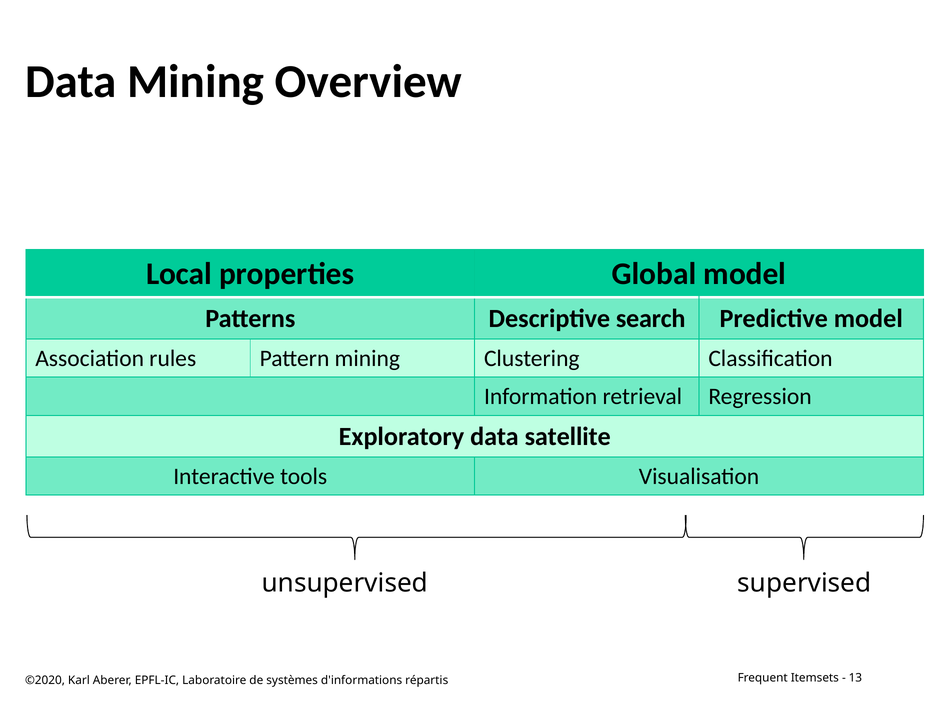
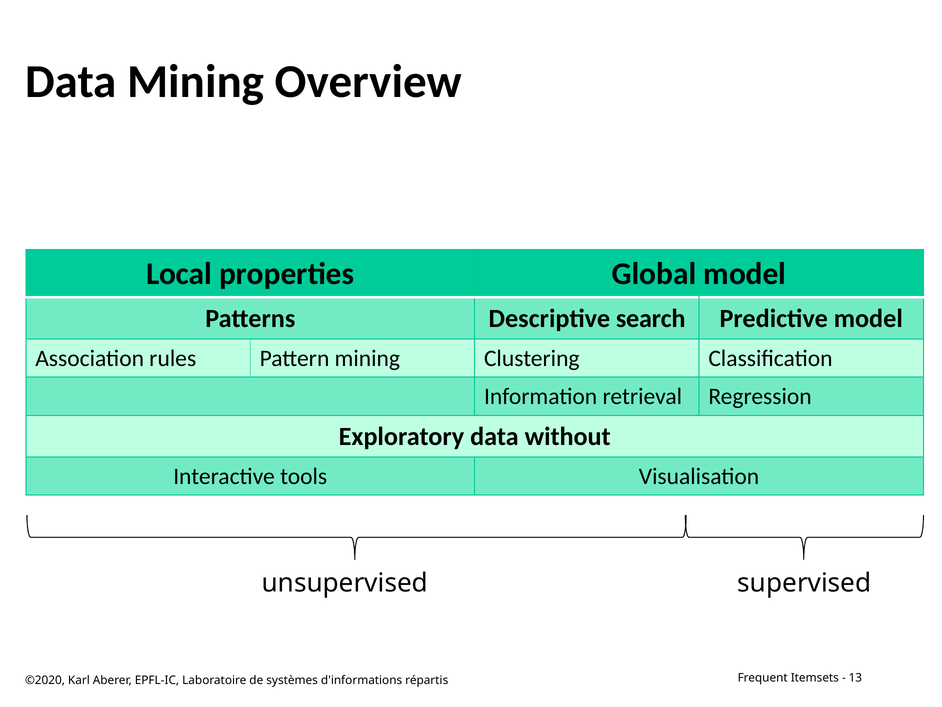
satellite: satellite -> without
